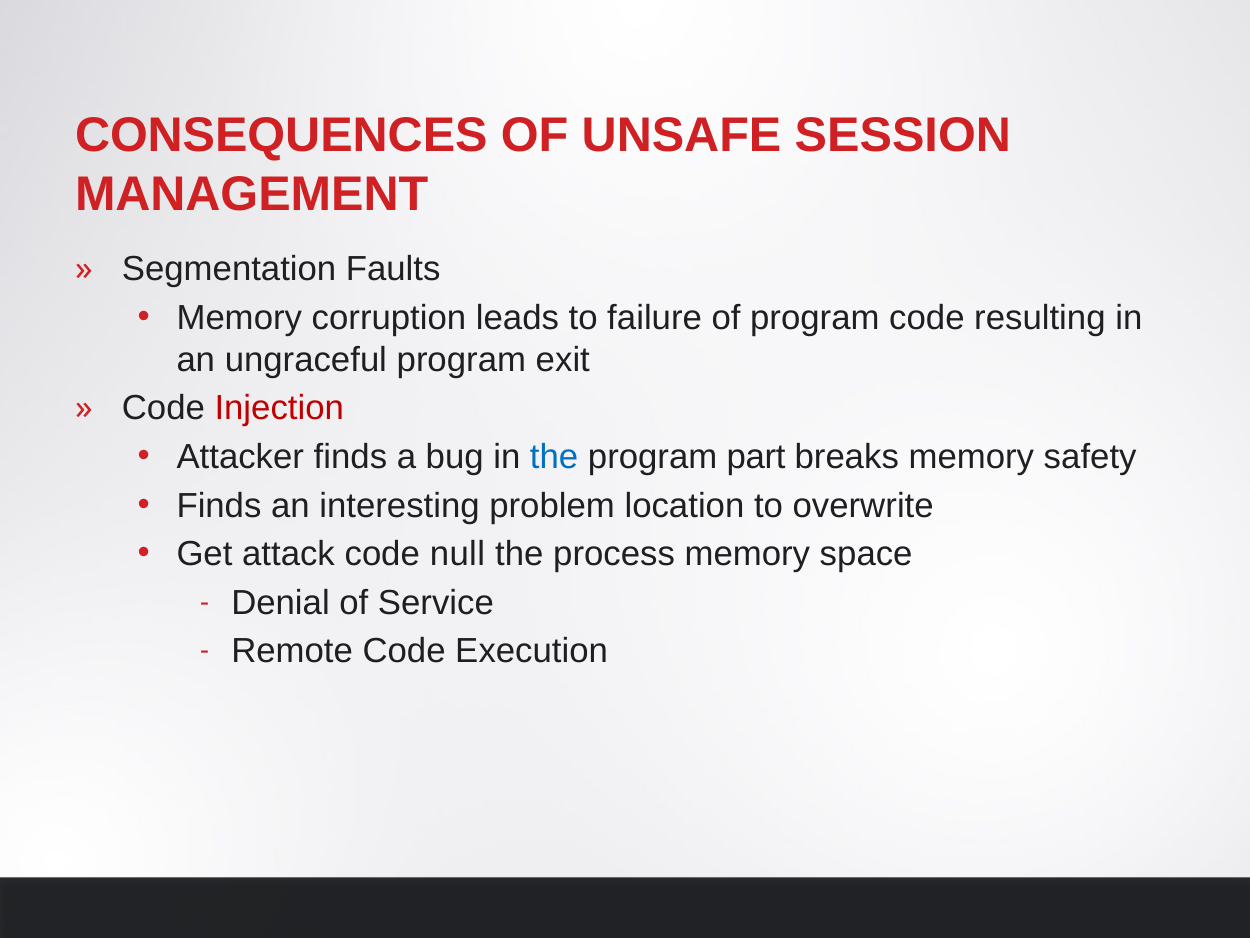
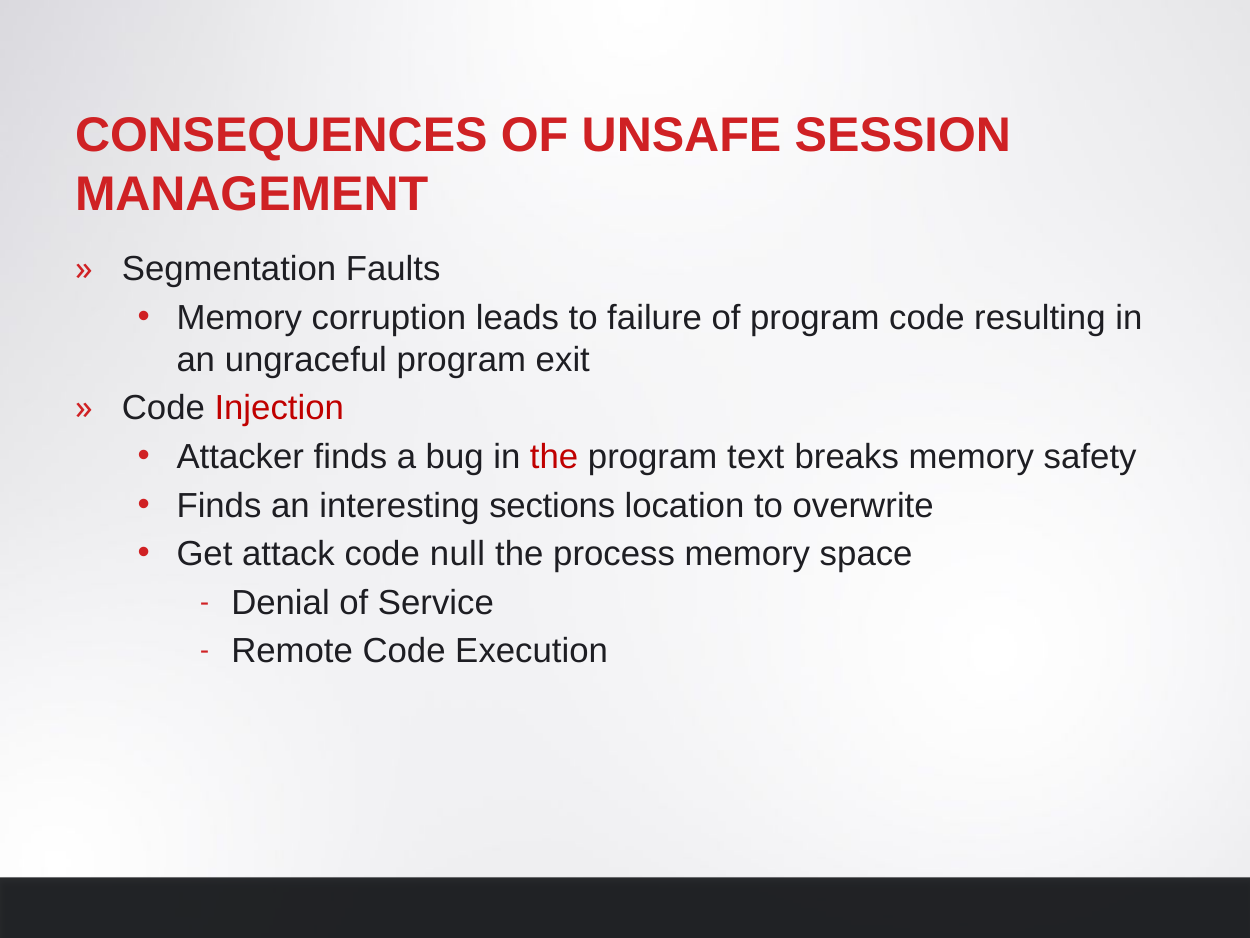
the at (554, 457) colour: blue -> red
part: part -> text
problem: problem -> sections
